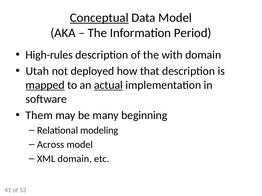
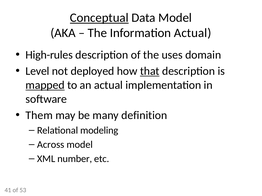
Information Period: Period -> Actual
with: with -> uses
Utah: Utah -> Level
that underline: none -> present
actual at (108, 85) underline: present -> none
beginning: beginning -> definition
XML domain: domain -> number
